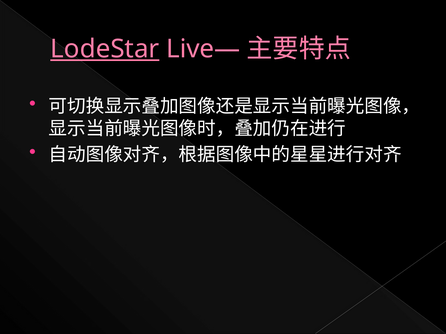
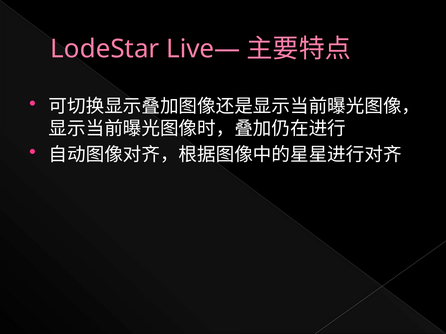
LodeStar underline: present -> none
